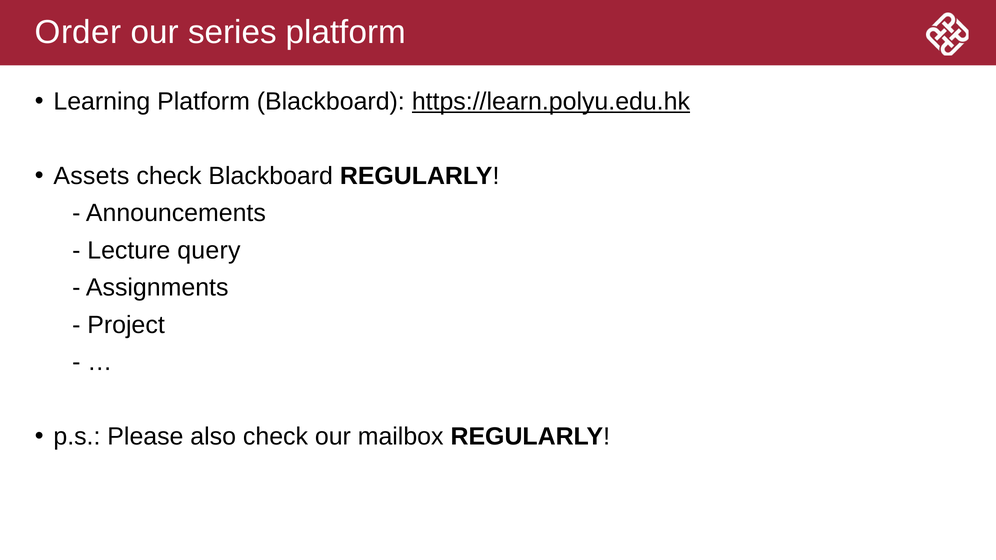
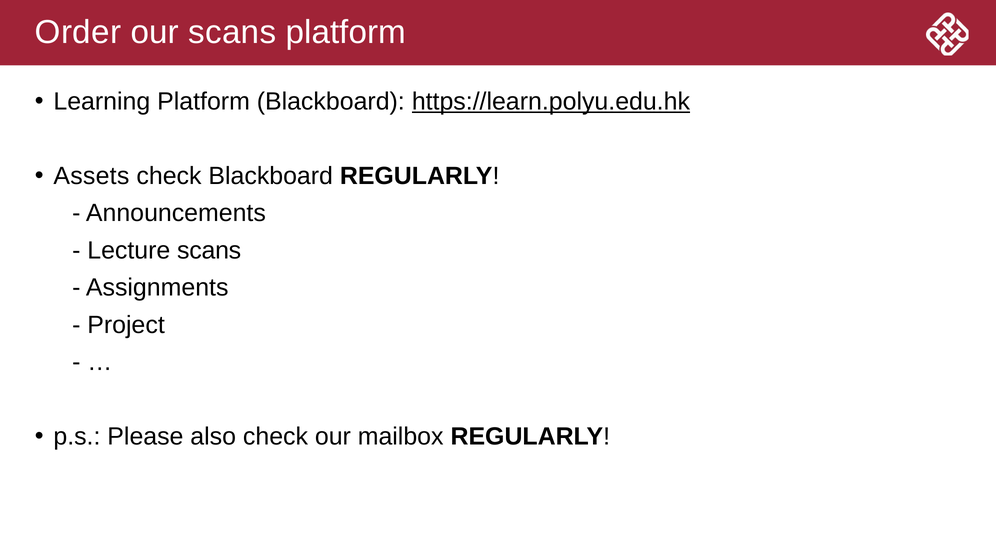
our series: series -> scans
Lecture query: query -> scans
